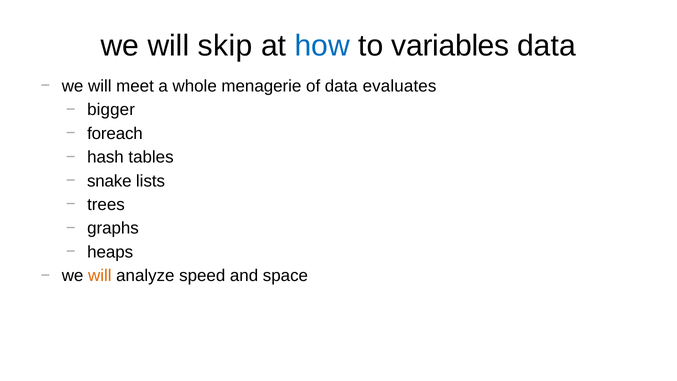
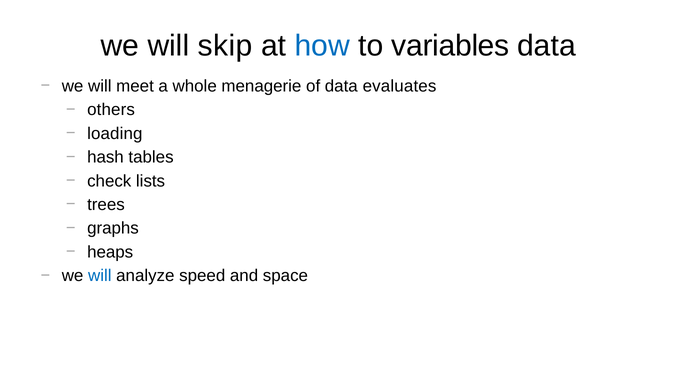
bigger: bigger -> others
foreach: foreach -> loading
snake: snake -> check
will at (100, 276) colour: orange -> blue
